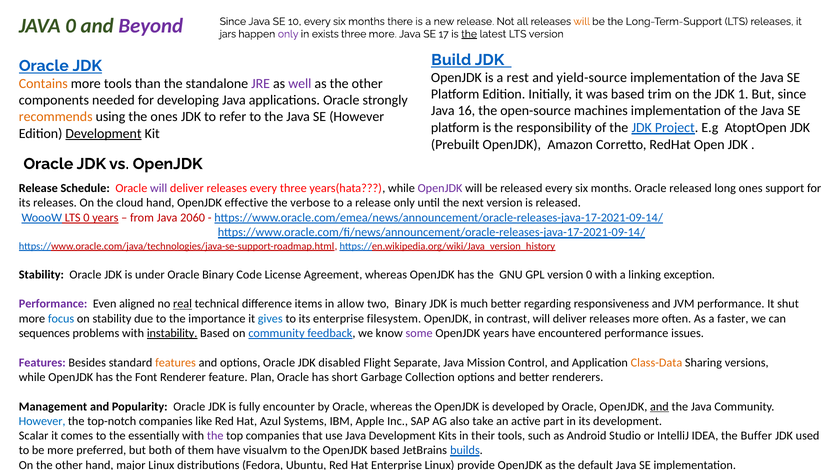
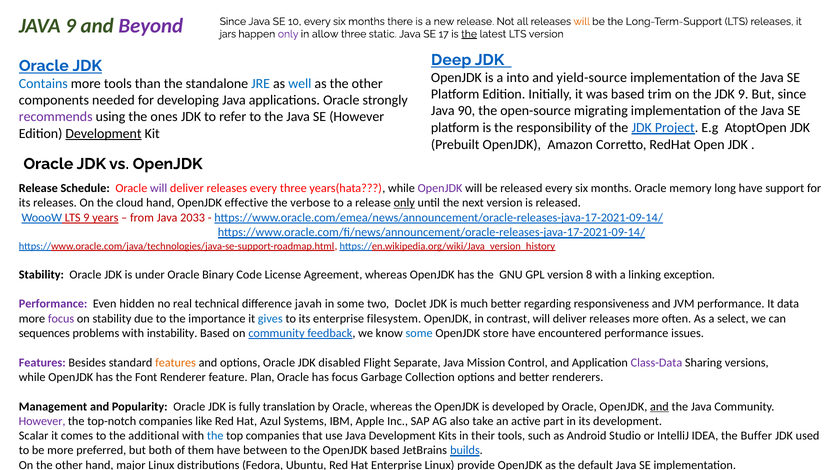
JAVA 0: 0 -> 9
exists: exists -> allow
three more: more -> static
Build: Build -> Deep
rest: rest -> into
Contains colour: orange -> blue
JRE colour: purple -> blue
well colour: purple -> blue
JDK 1: 1 -> 9
16: 16 -> 90
machines: machines -> migrating
recommends colour: orange -> purple
Oracle released: released -> memory
long ones: ones -> have
only at (404, 203) underline: none -> present
LTS 0: 0 -> 9
2060: 2060 -> 2033
version 0: 0 -> 8
aligned: aligned -> hidden
real underline: present -> none
items: items -> javah
in allow: allow -> some
two Binary: Binary -> Doclet
shut: shut -> data
focus at (61, 319) colour: blue -> purple
faster: faster -> select
instability underline: present -> none
some at (419, 333) colour: purple -> blue
OpenJDK years: years -> store
Class-Data colour: orange -> purple
has short: short -> focus
encounter: encounter -> translation
However at (42, 421) colour: blue -> purple
essentially: essentially -> additional
the at (215, 436) colour: purple -> blue
visualvm: visualvm -> between
